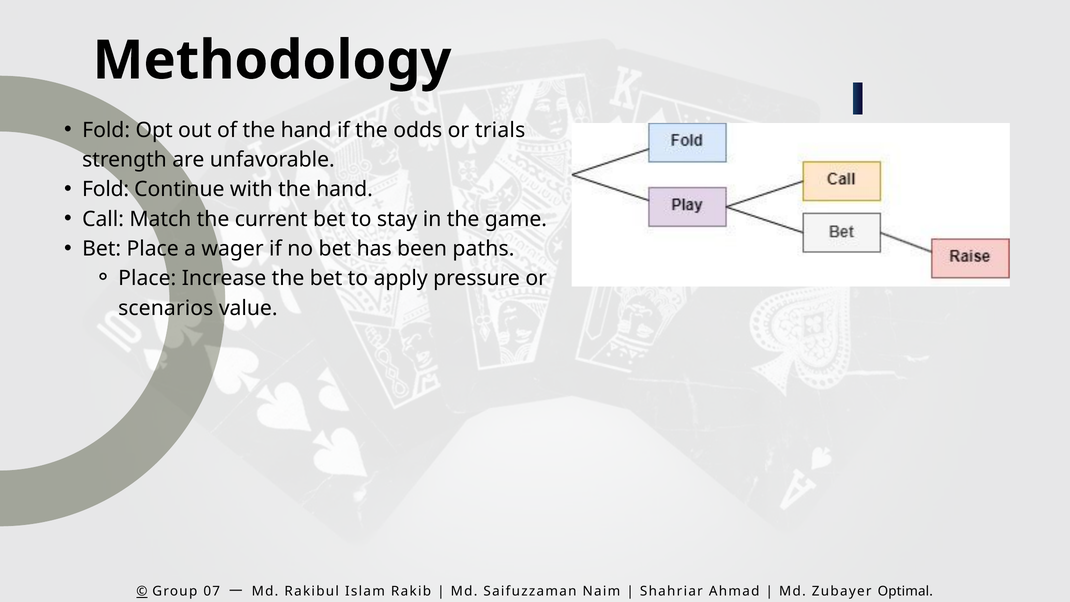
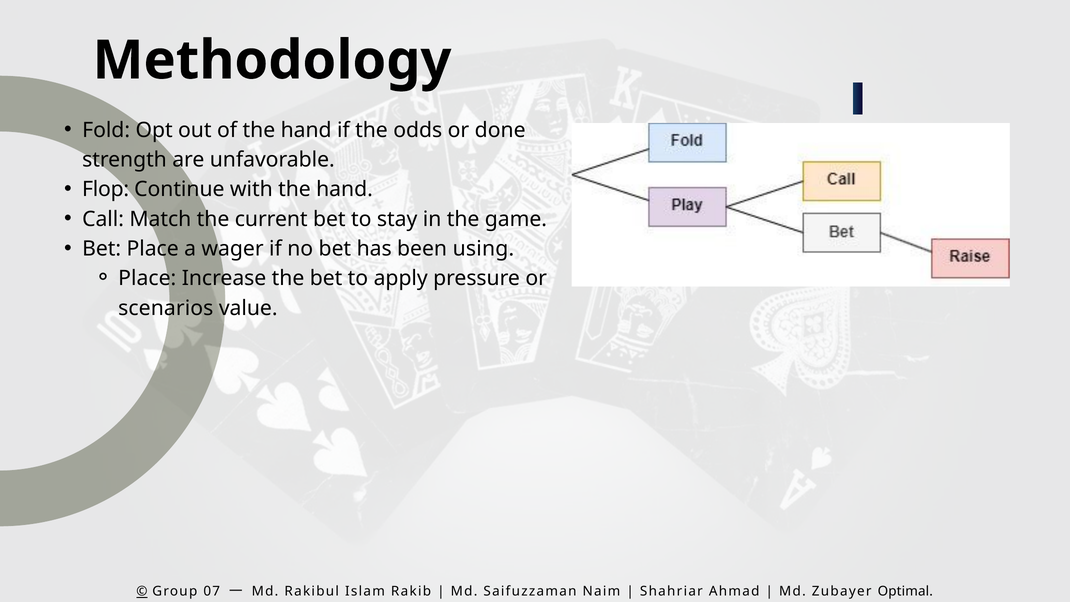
trials: trials -> done
Fold at (106, 189): Fold -> Flop
paths: paths -> using
